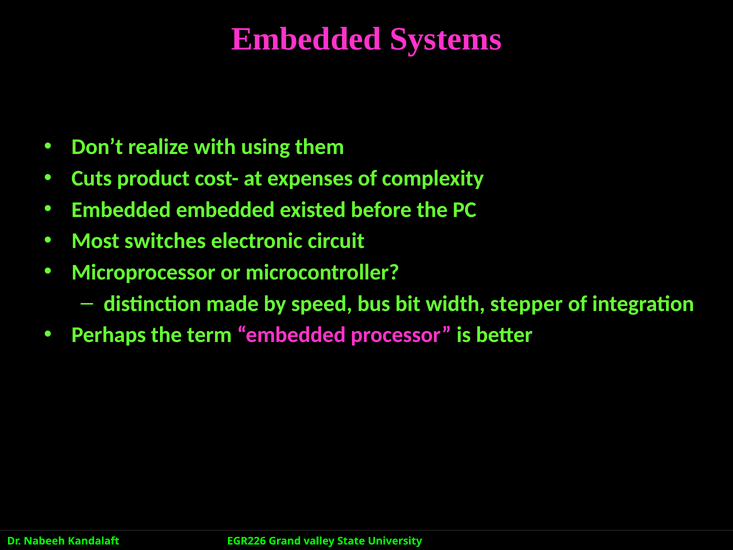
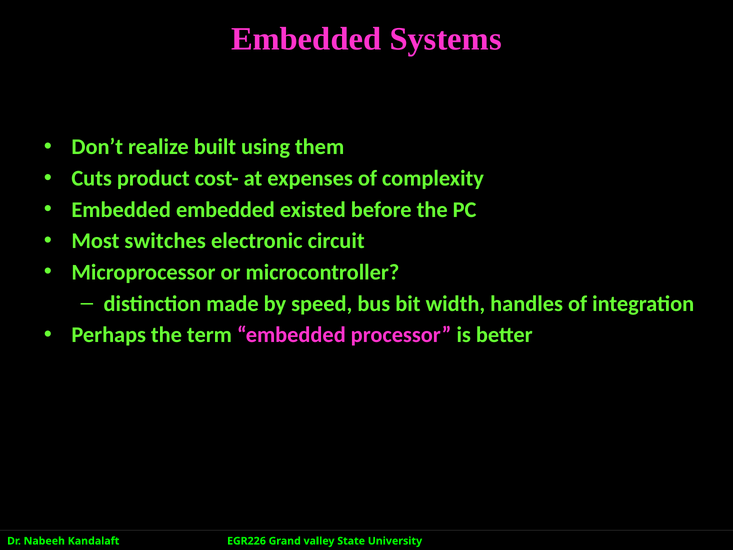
with: with -> built
stepper: stepper -> handles
